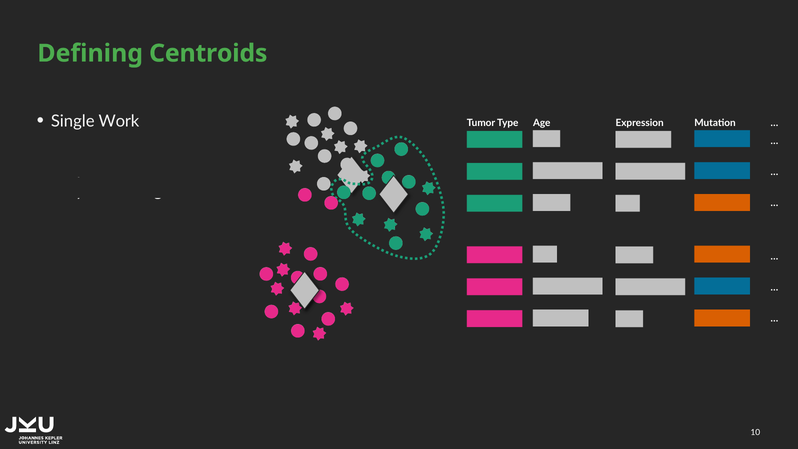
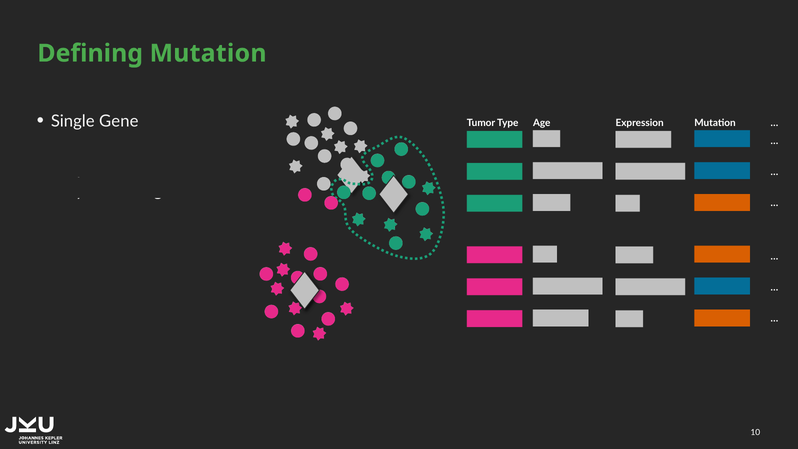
Defining Centroids: Centroids -> Mutation
Work: Work -> Gene
